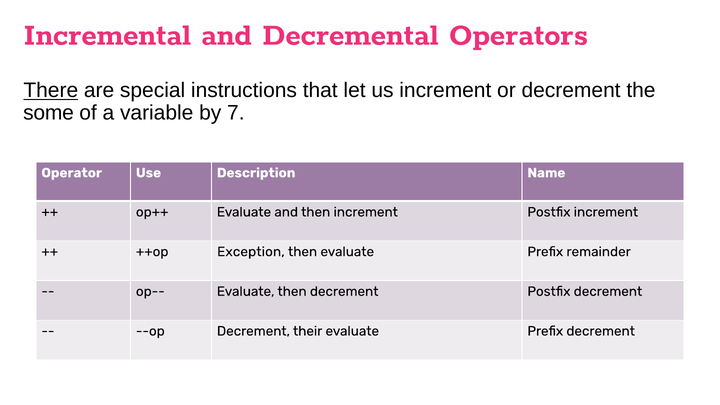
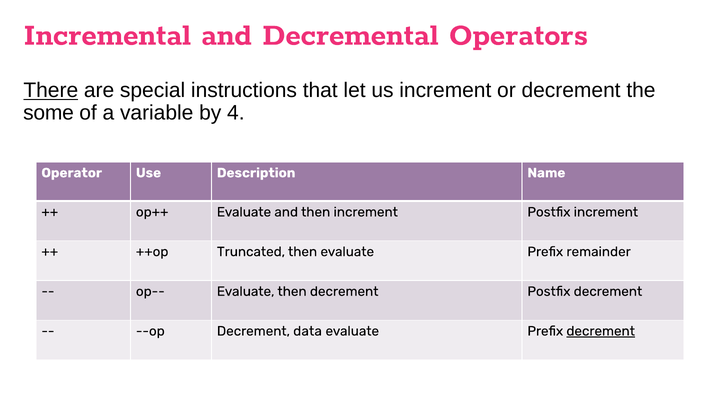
7: 7 -> 4
Exception: Exception -> Truncated
their: their -> data
decrement at (601, 331) underline: none -> present
